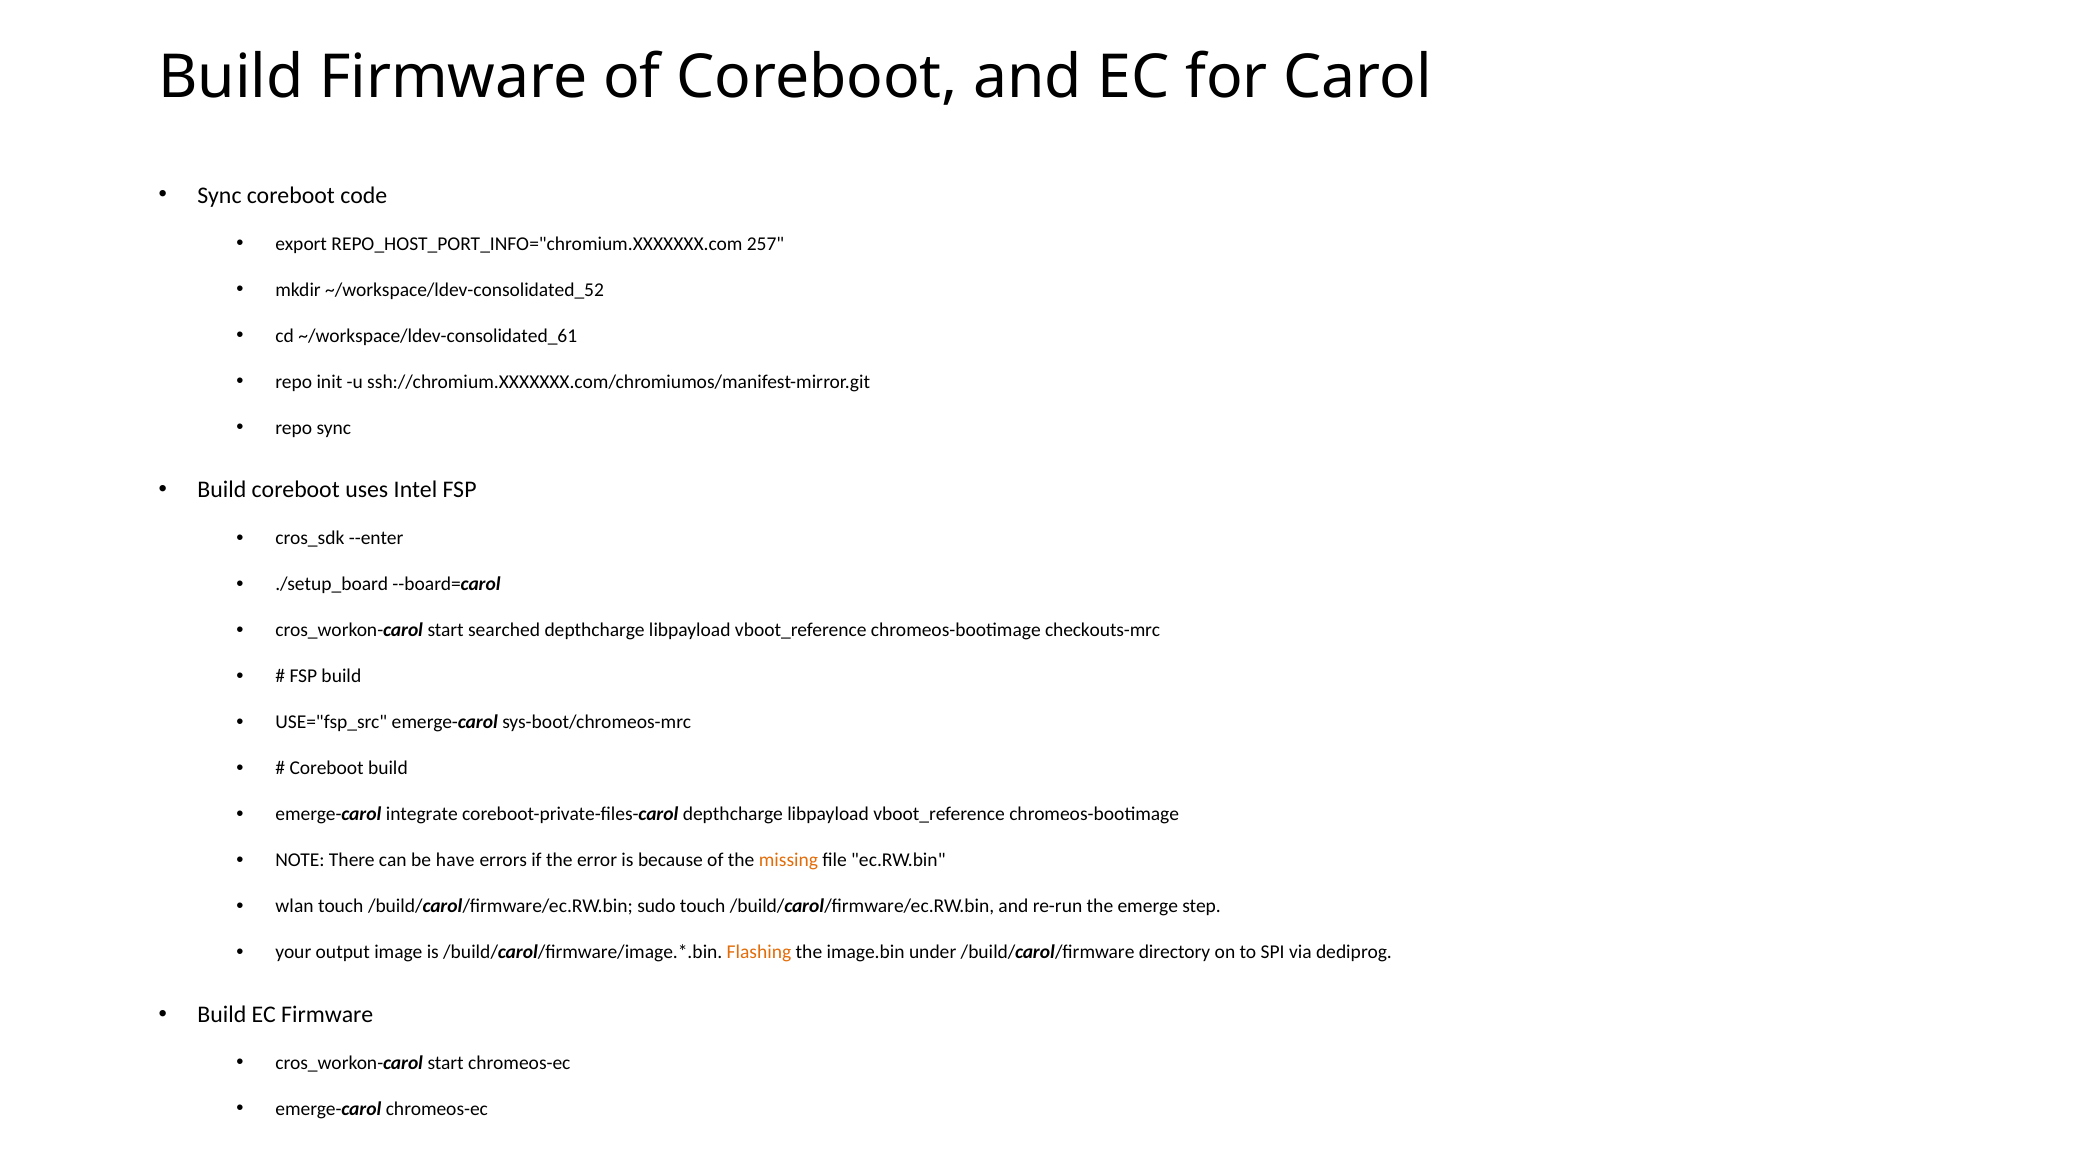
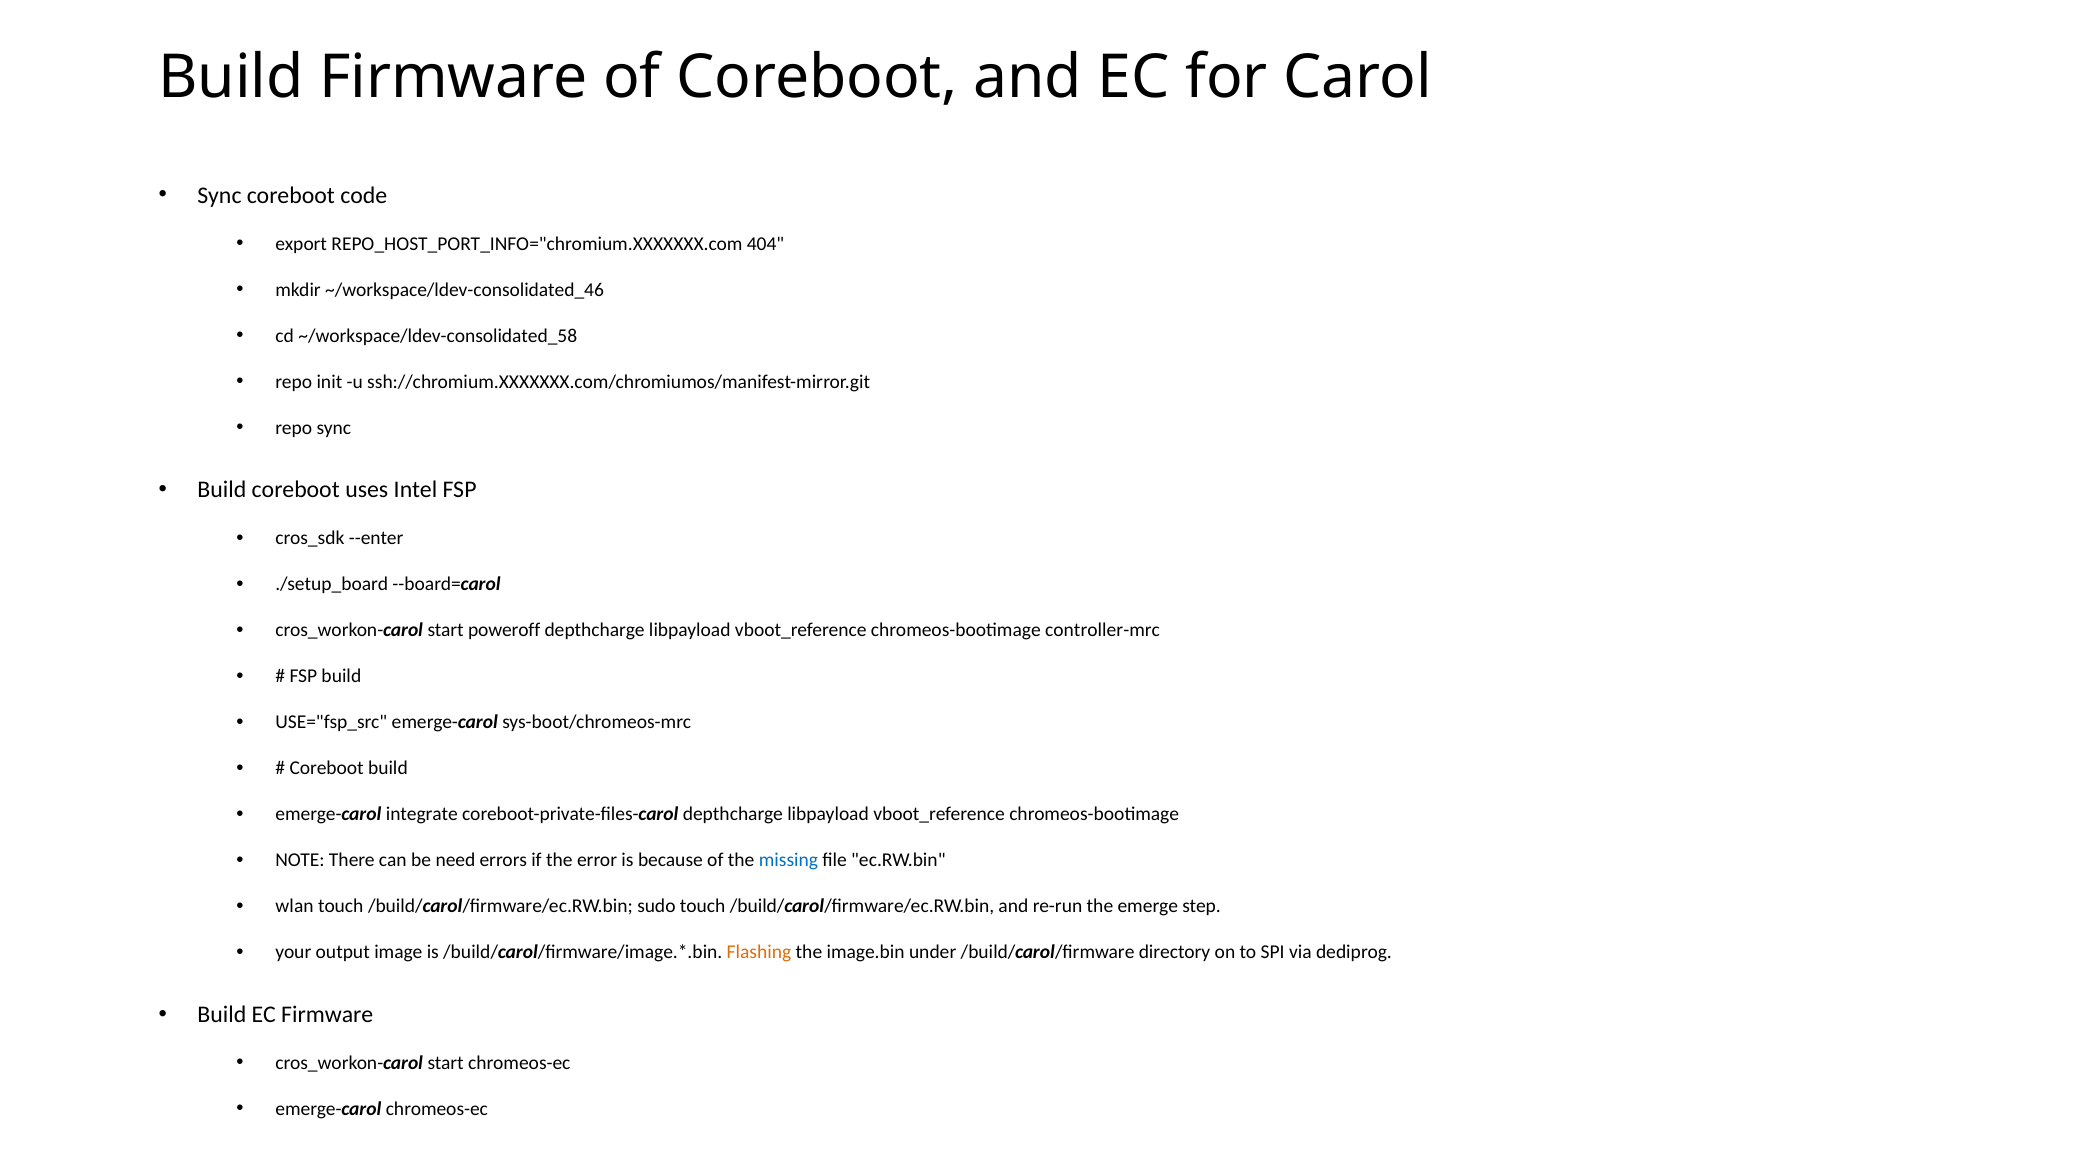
257: 257 -> 404
~/workspace/ldev-consolidated_52: ~/workspace/ldev-consolidated_52 -> ~/workspace/ldev-consolidated_46
~/workspace/ldev-consolidated_61: ~/workspace/ldev-consolidated_61 -> ~/workspace/ldev-consolidated_58
searched: searched -> poweroff
checkouts-mrc: checkouts-mrc -> controller-mrc
have: have -> need
missing colour: orange -> blue
